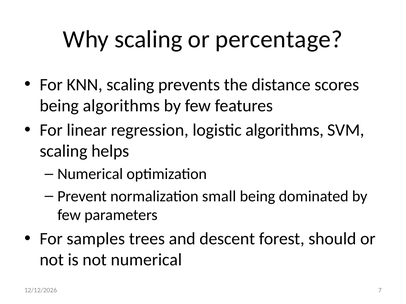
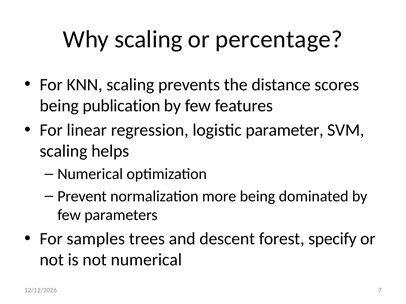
being algorithms: algorithms -> publication
logistic algorithms: algorithms -> parameter
small: small -> more
should: should -> specify
